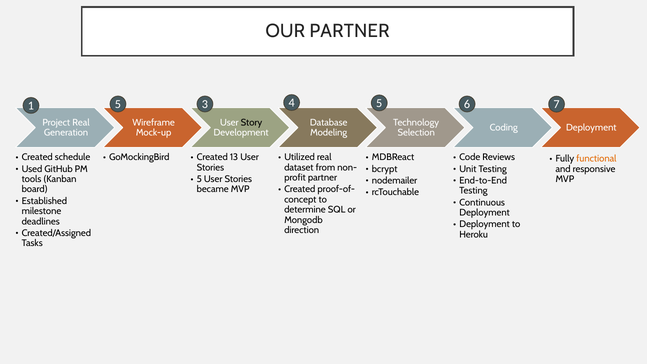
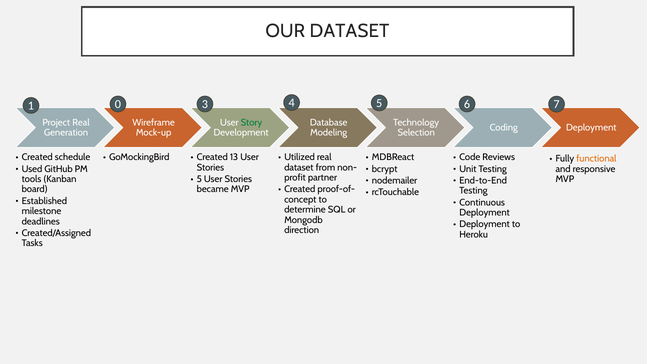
OUR PARTNER: PARTNER -> DATASET
1 5: 5 -> 0
Story colour: black -> green
